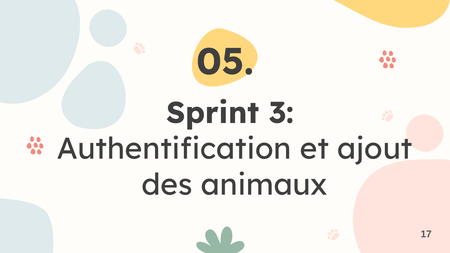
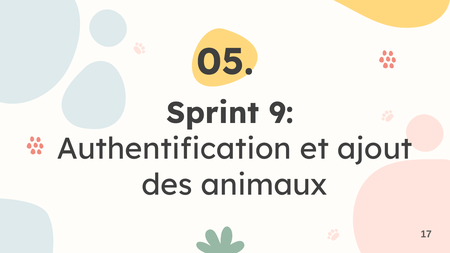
3: 3 -> 9
